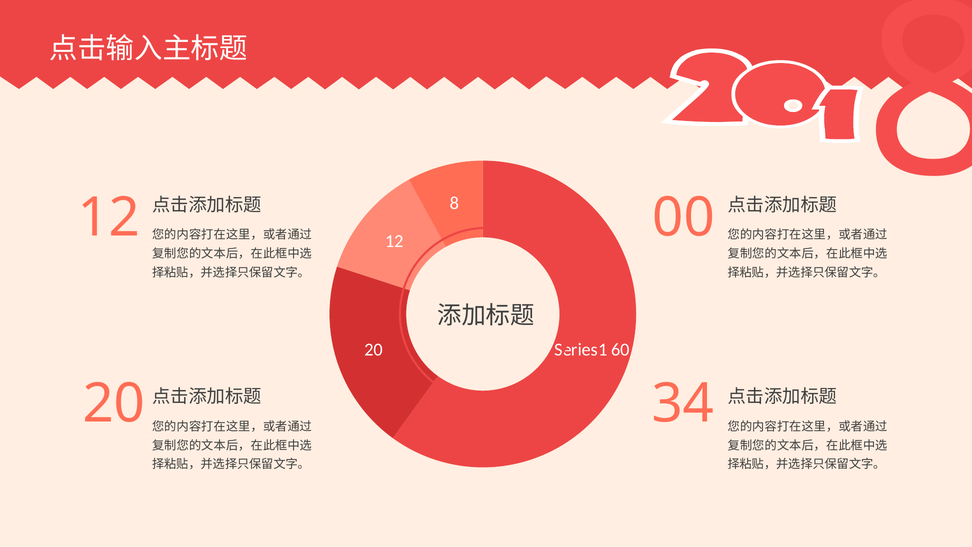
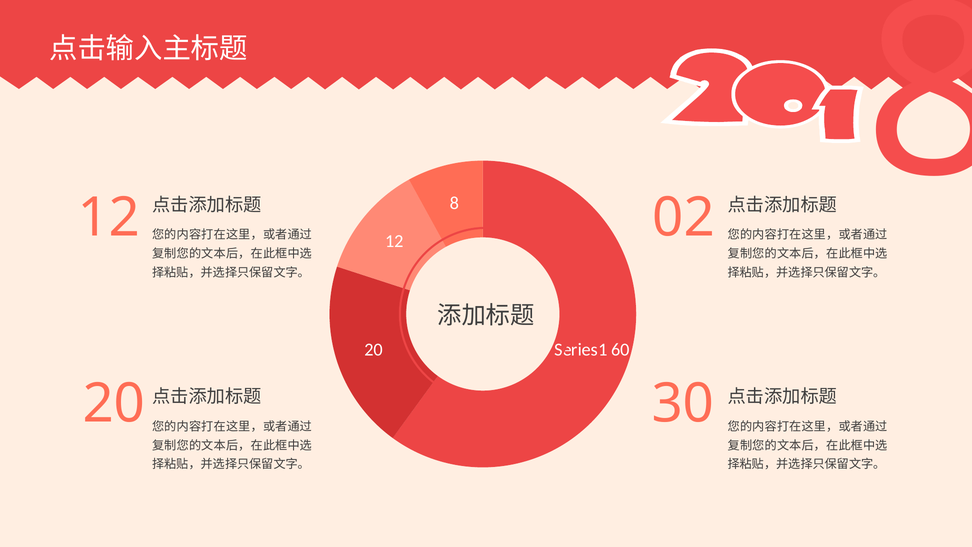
00: 00 -> 02
34: 34 -> 30
